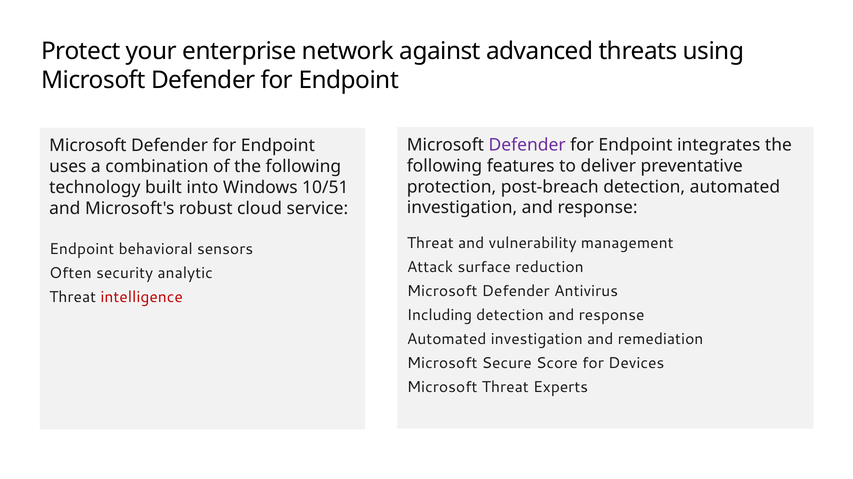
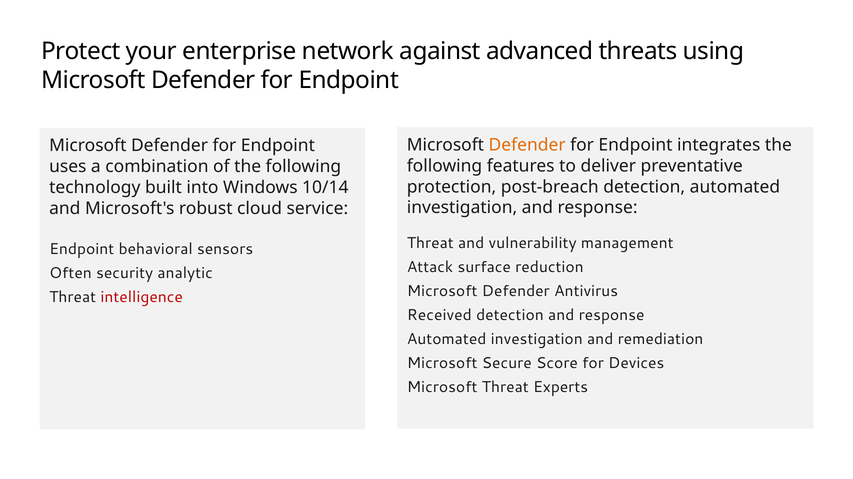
Defender at (527, 145) colour: purple -> orange
10/51: 10/51 -> 10/14
Including: Including -> Received
